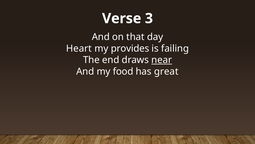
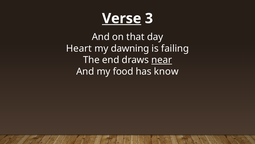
Verse underline: none -> present
provides: provides -> dawning
great: great -> know
